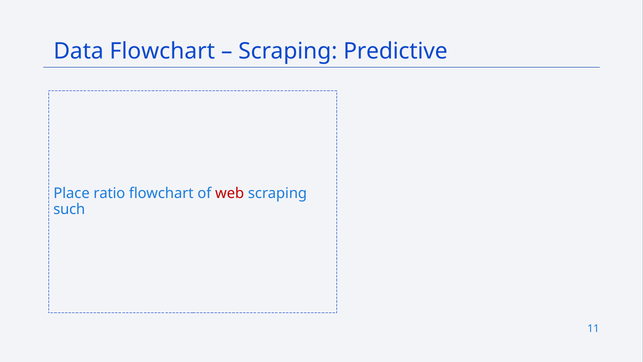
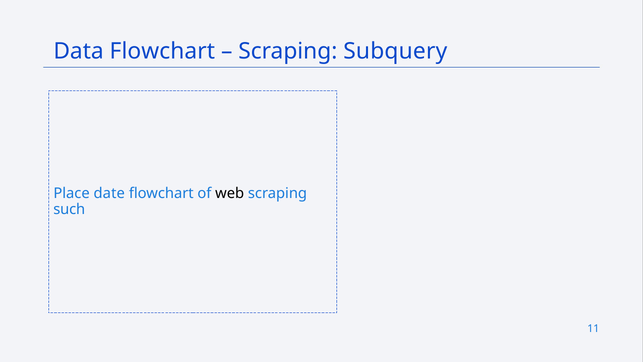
Predictive: Predictive -> Subquery
ratio: ratio -> date
web colour: red -> black
